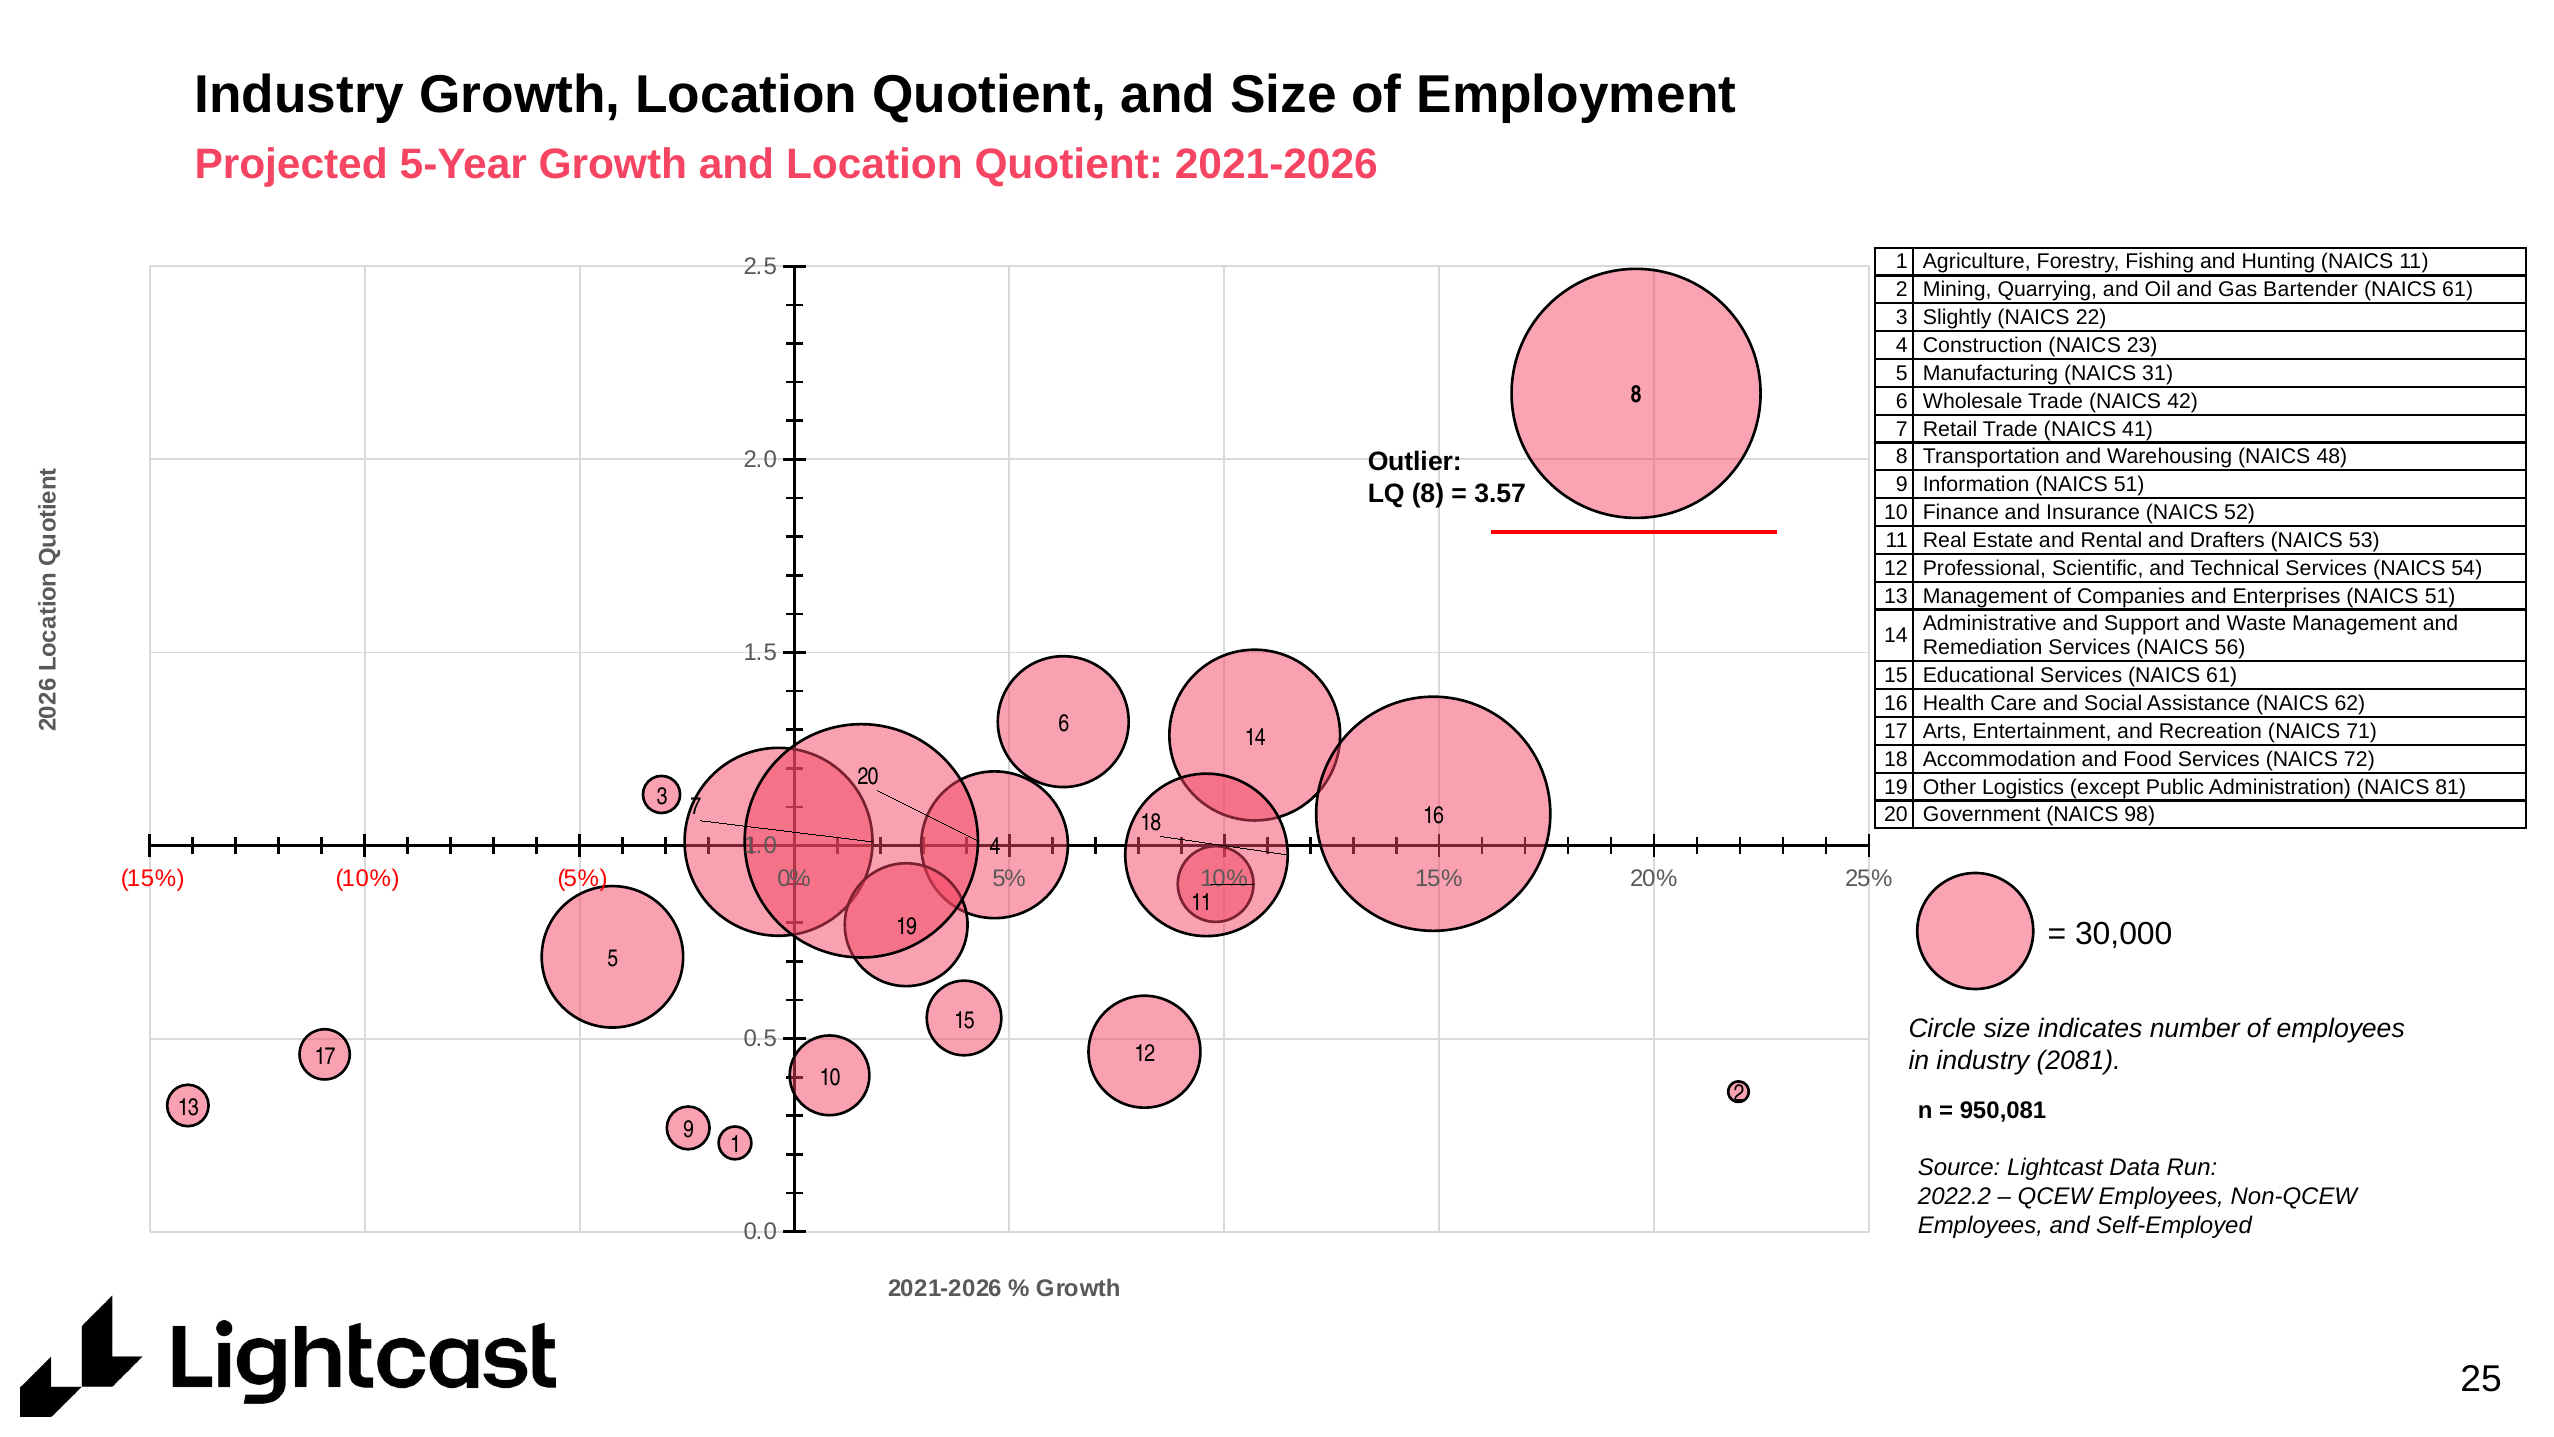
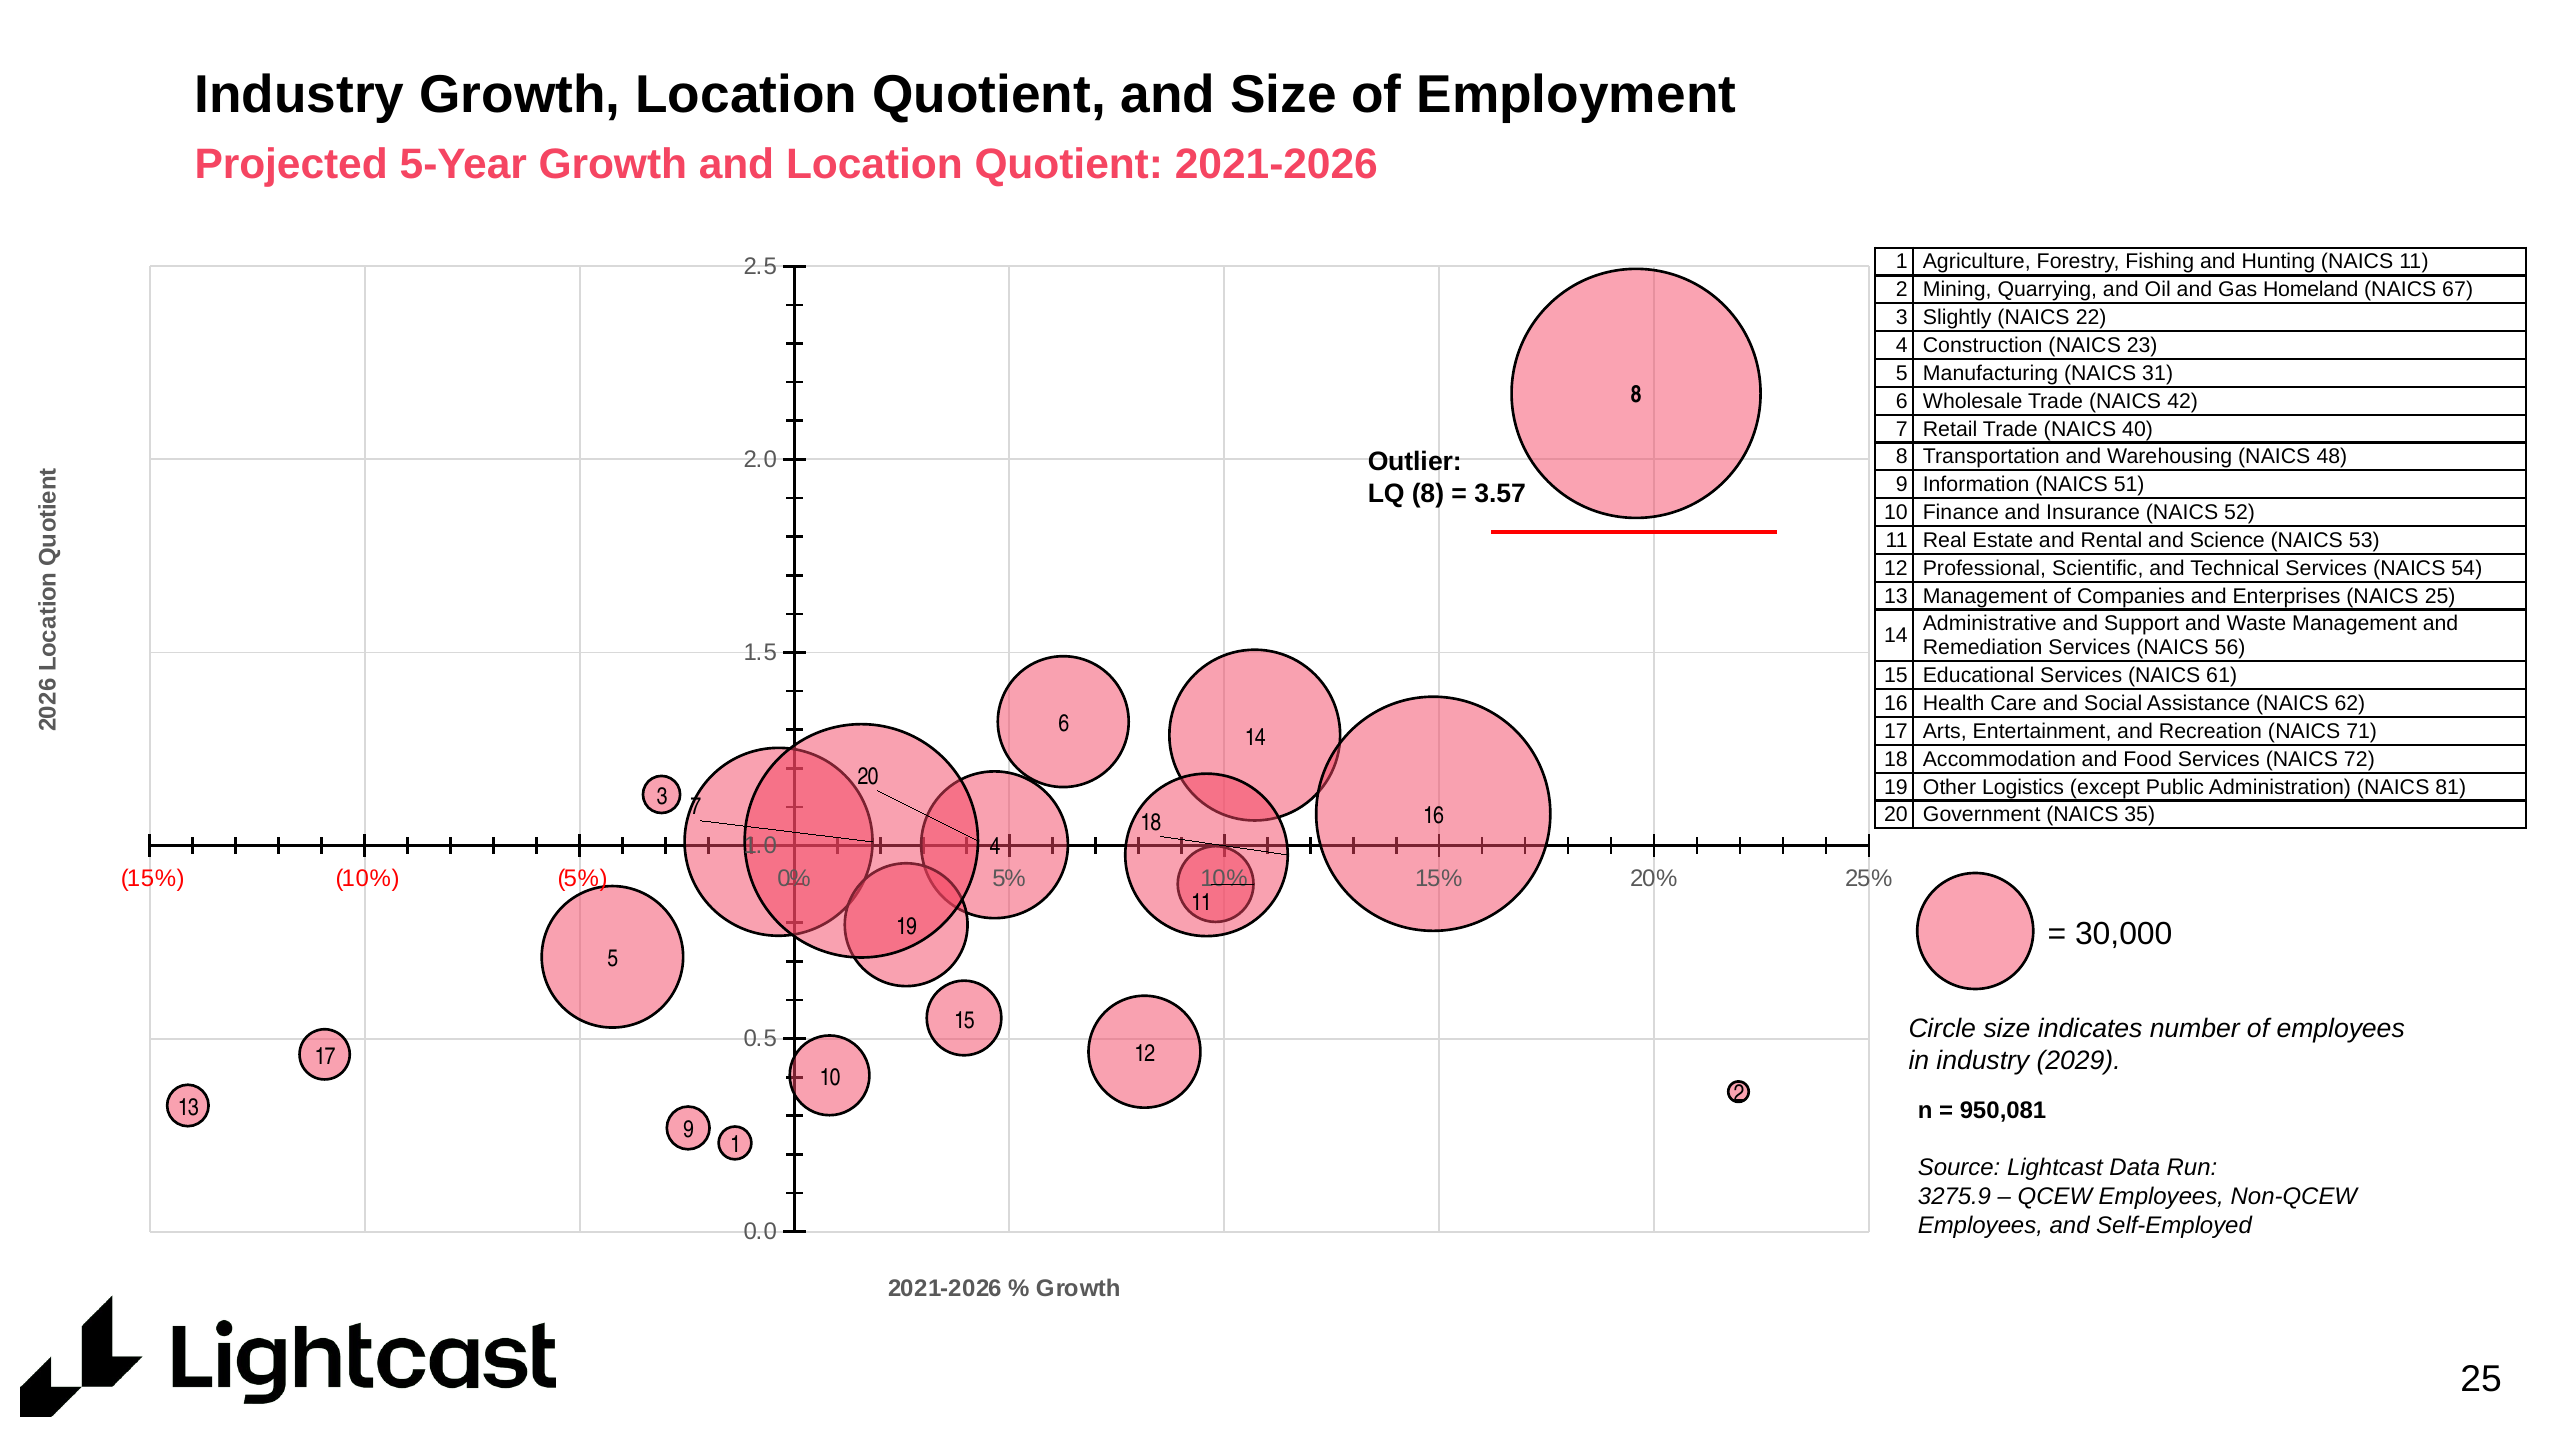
Bartender: Bartender -> Homeland
61 at (2458, 290): 61 -> 67
41: 41 -> 40
Drafters: Drafters -> Science
Enterprises NAICS 51: 51 -> 25
98: 98 -> 35
2081: 2081 -> 2029
2022.2: 2022.2 -> 3275.9
